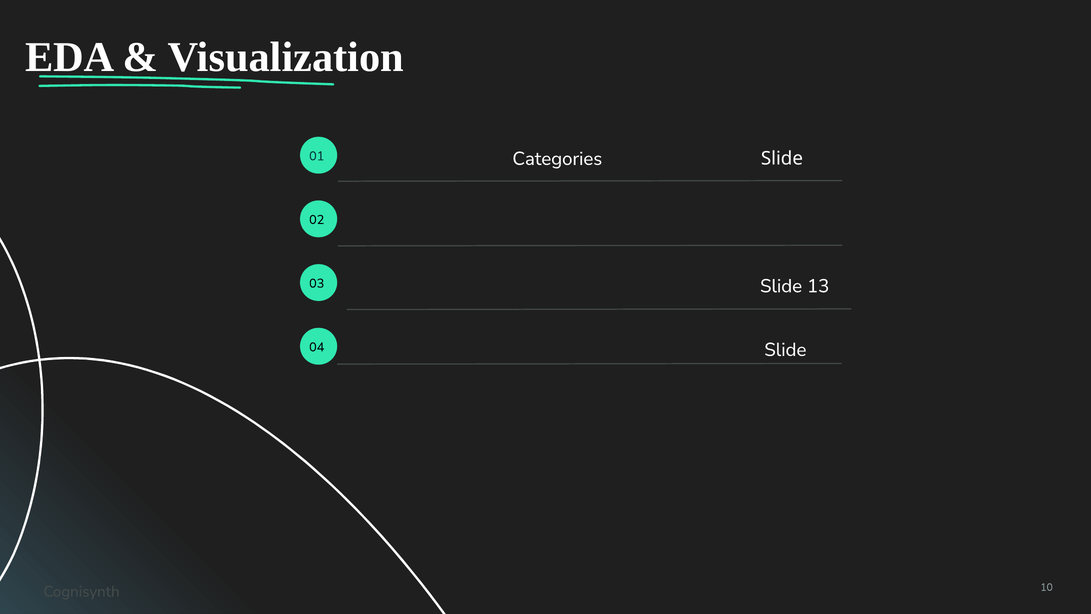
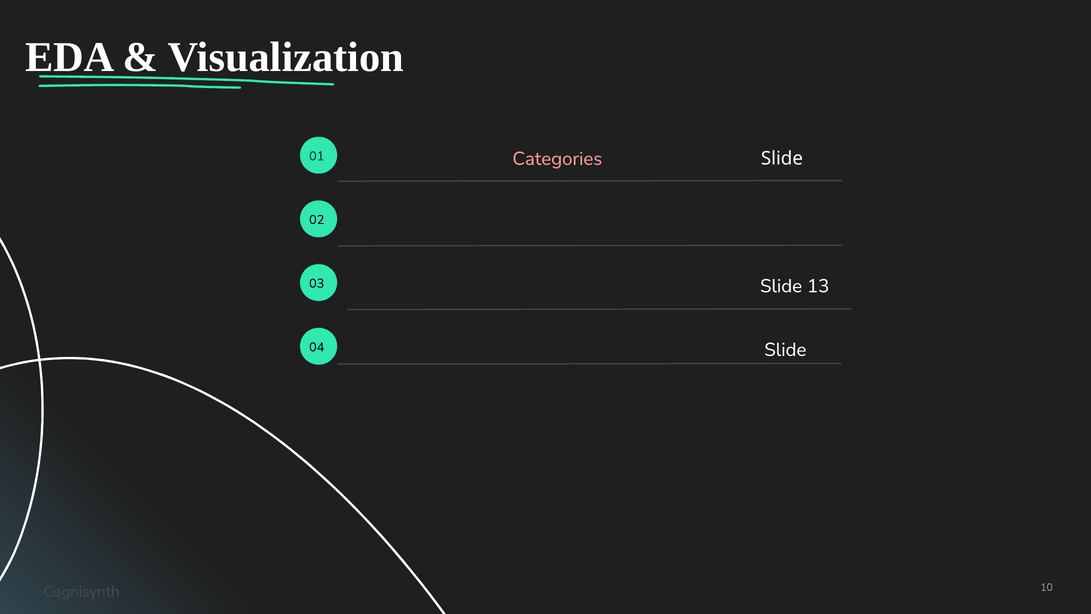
Categories at (557, 159) colour: white -> pink
